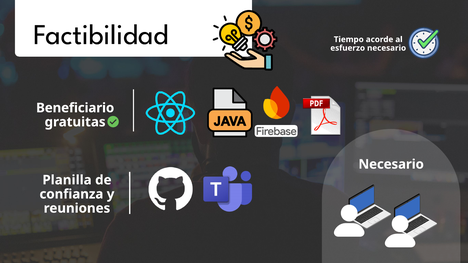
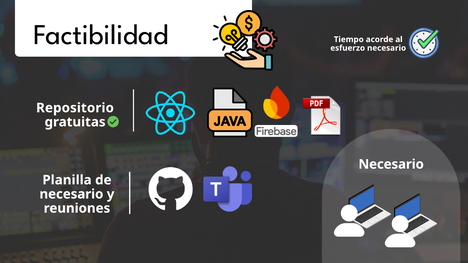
Beneficiario: Beneficiario -> Repositorio
confianza at (71, 194): confianza -> necesario
